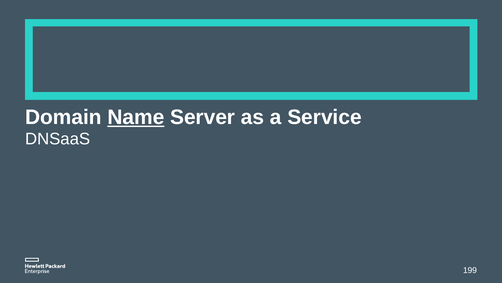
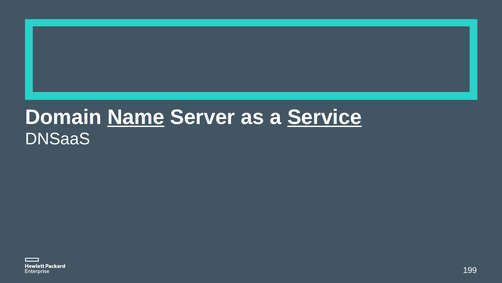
Service underline: none -> present
